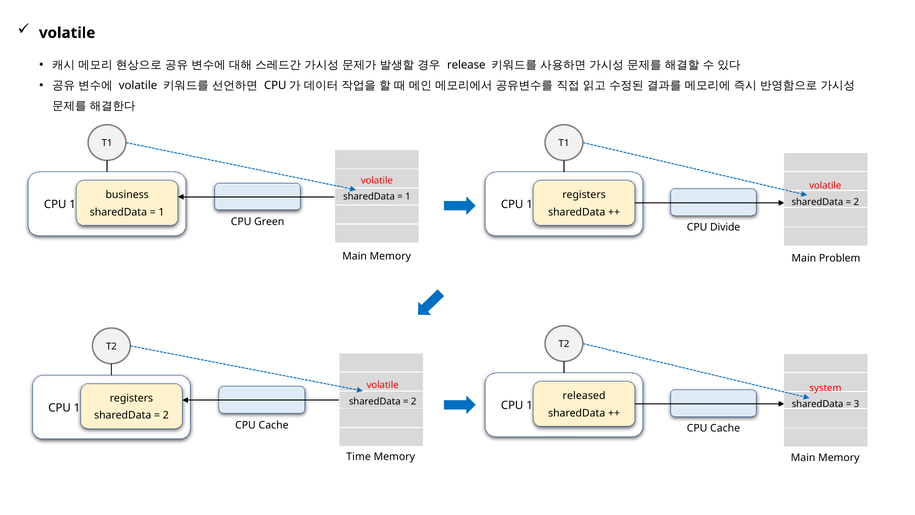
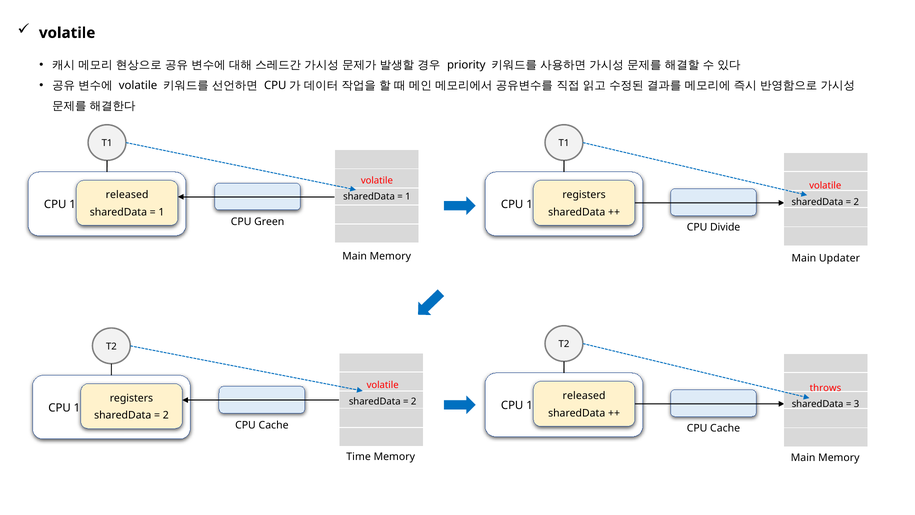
release: release -> priority
business at (127, 195): business -> released
Problem: Problem -> Updater
system: system -> throws
